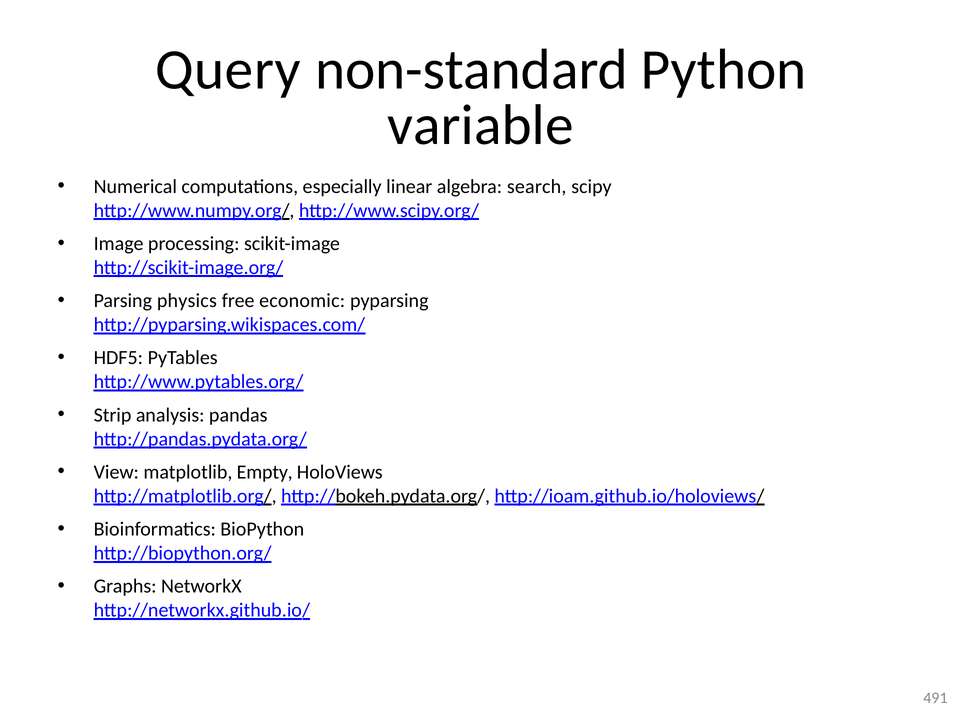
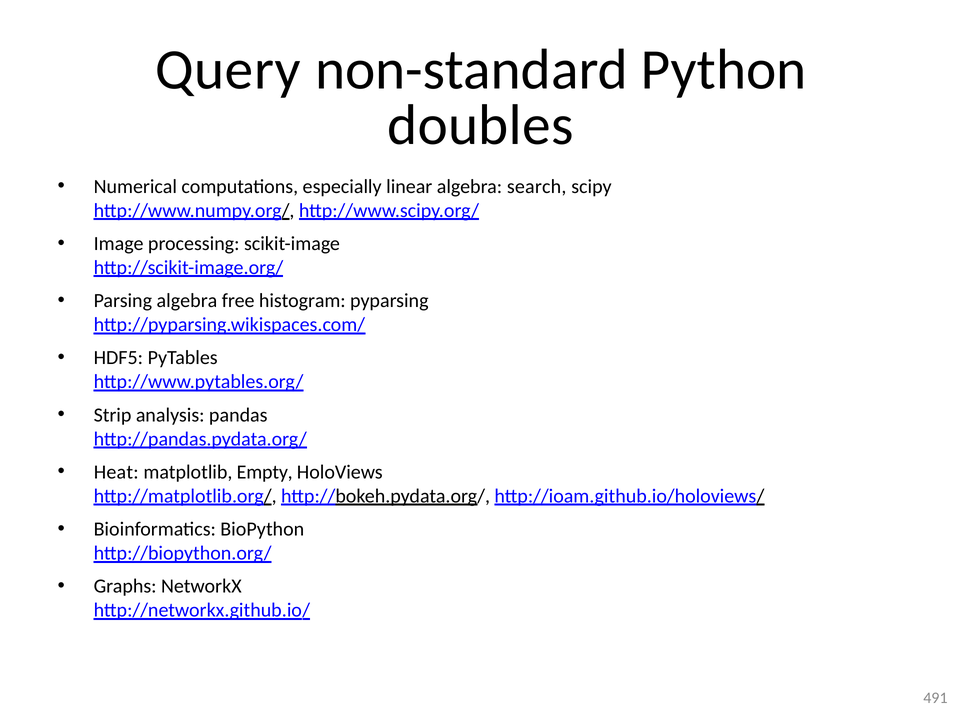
variable: variable -> doubles
Parsing physics: physics -> algebra
economic: economic -> histogram
View: View -> Heat
